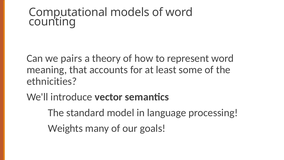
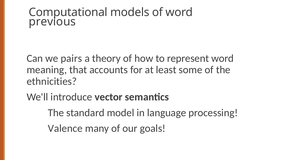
counting: counting -> previous
Weights: Weights -> Valence
